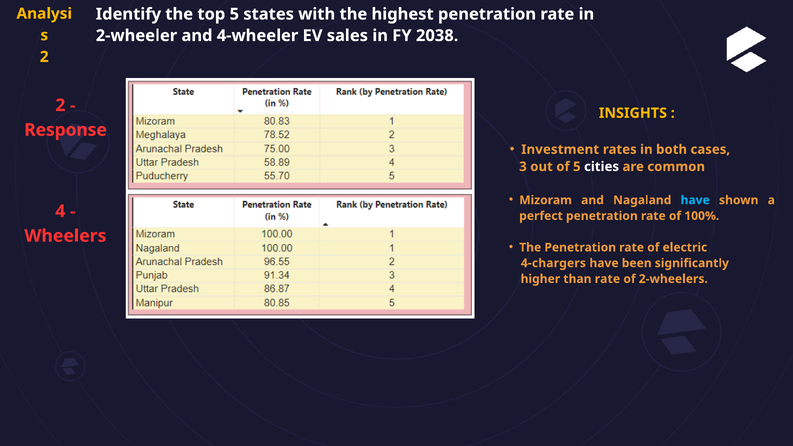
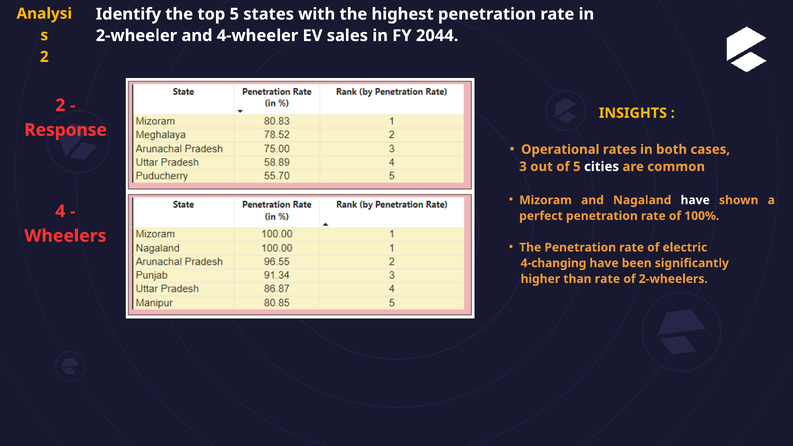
2038: 2038 -> 2044
Investment: Investment -> Operational
have at (695, 200) colour: light blue -> white
4-chargers: 4-chargers -> 4-changing
